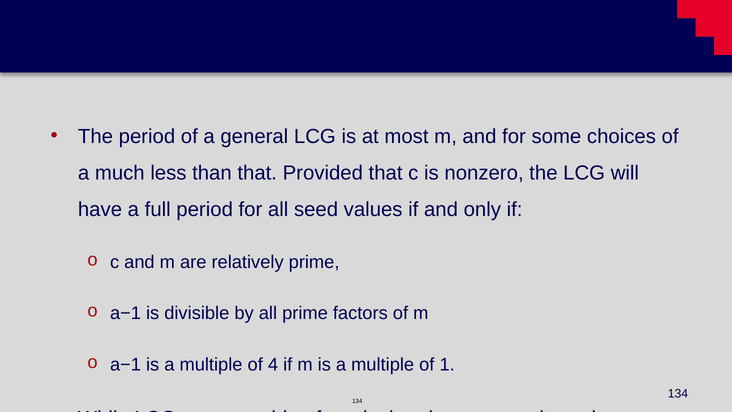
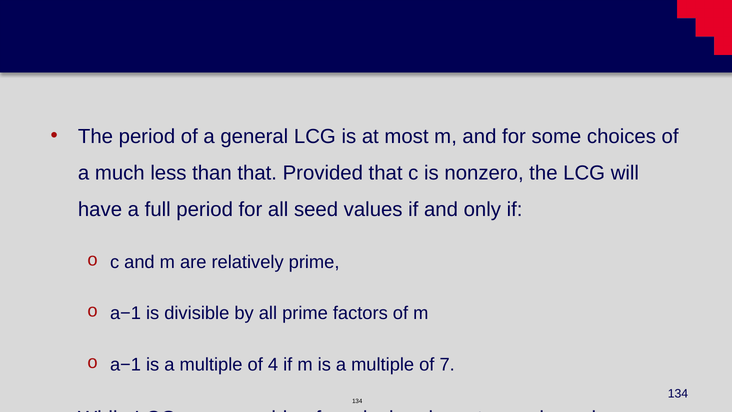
1: 1 -> 7
